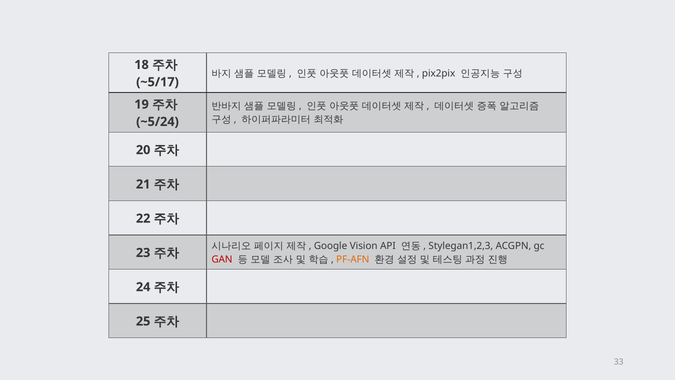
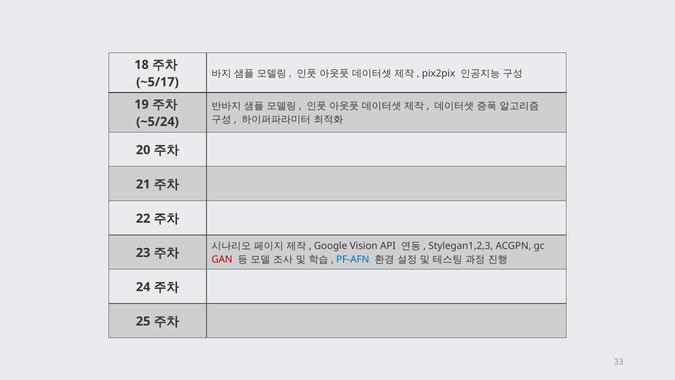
PF-AFN colour: orange -> blue
